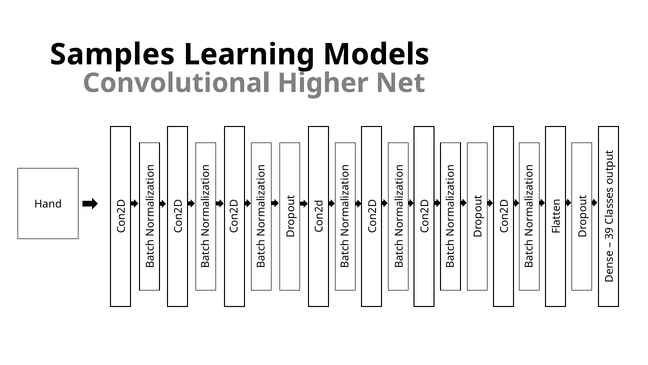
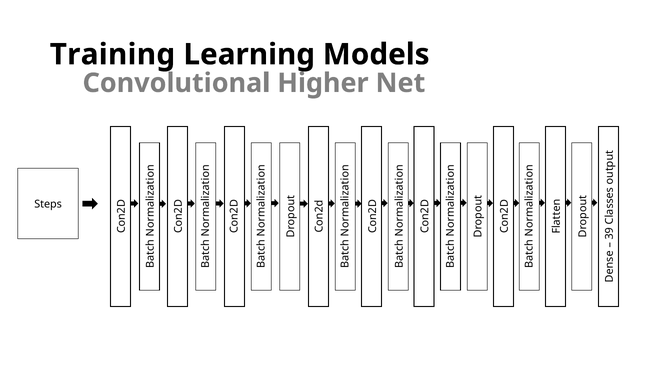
Samples: Samples -> Training
Hand: Hand -> Steps
